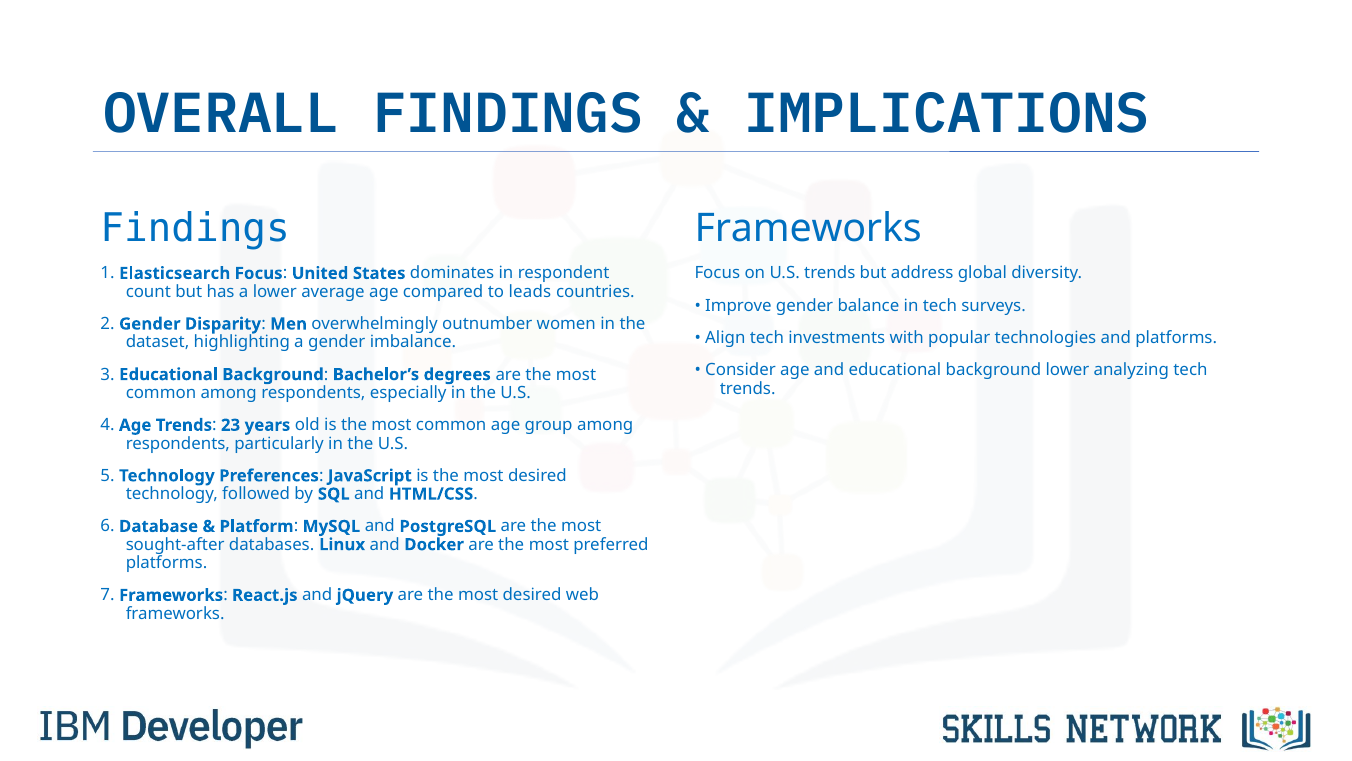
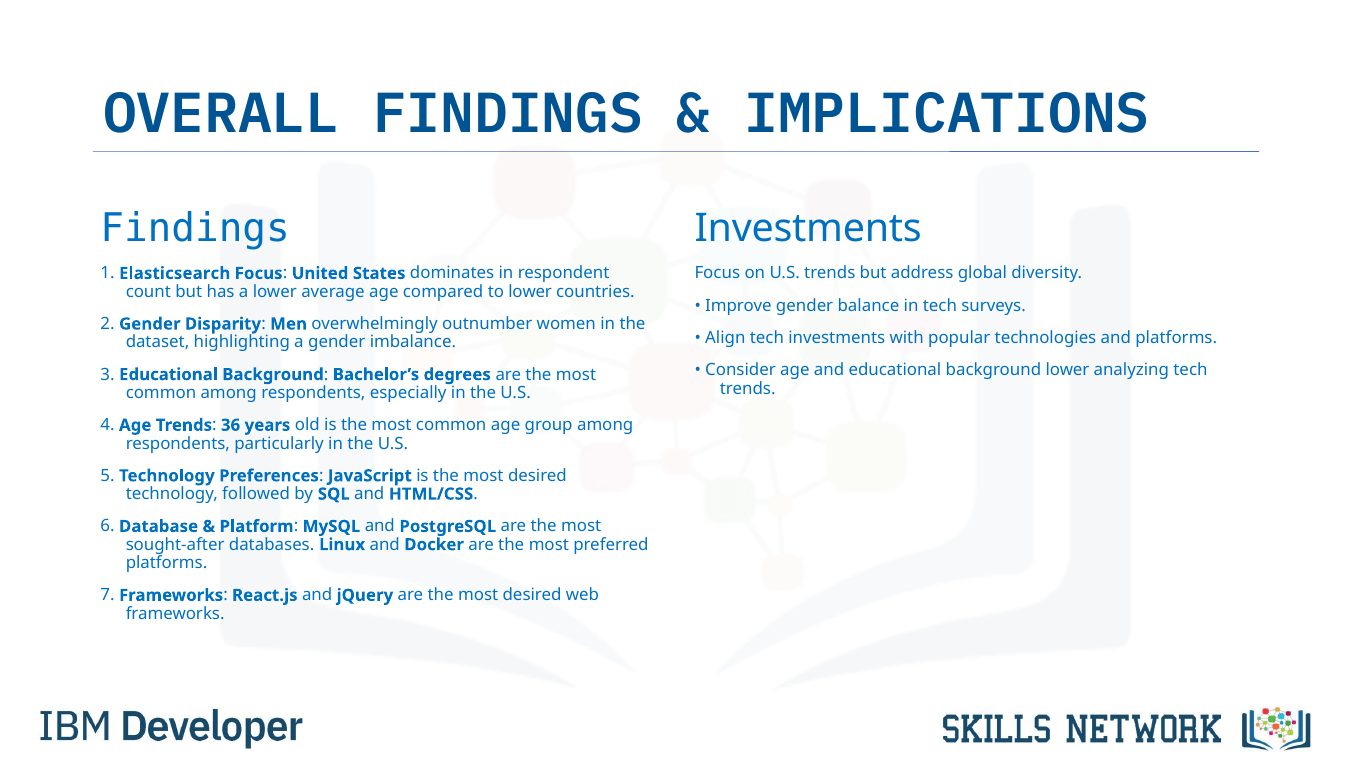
Frameworks at (808, 229): Frameworks -> Investments
to leads: leads -> lower
23: 23 -> 36
